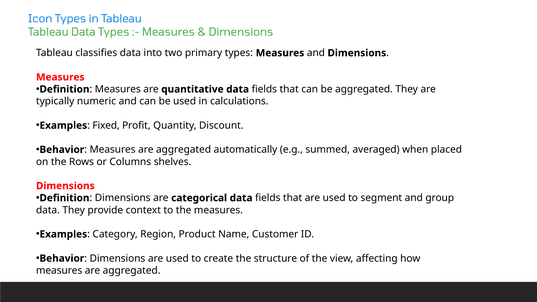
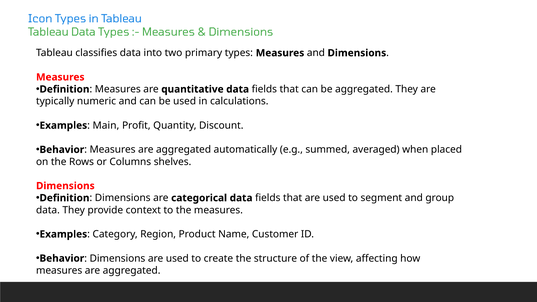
Fixed: Fixed -> Main
